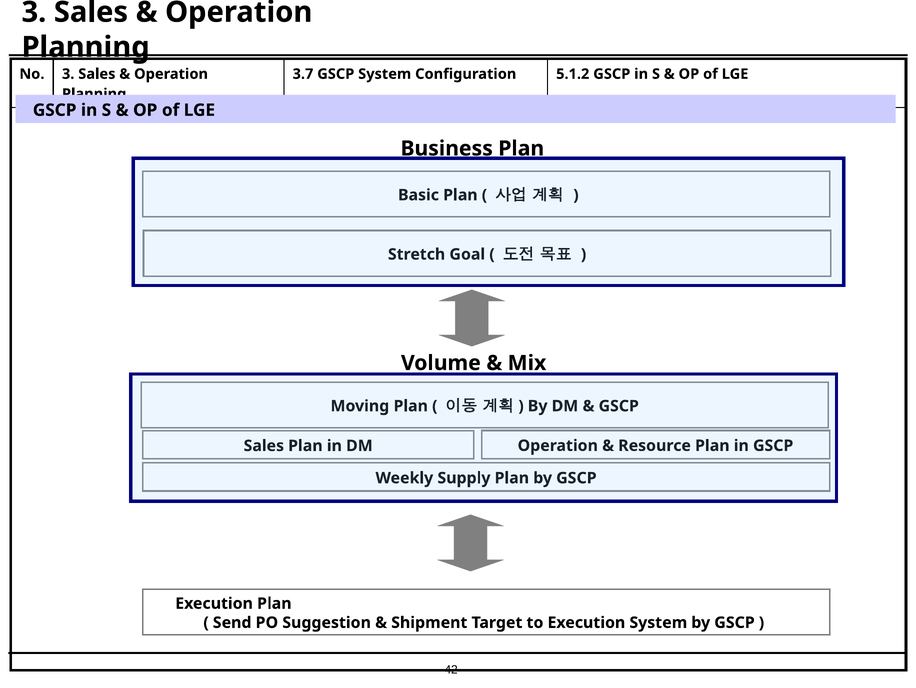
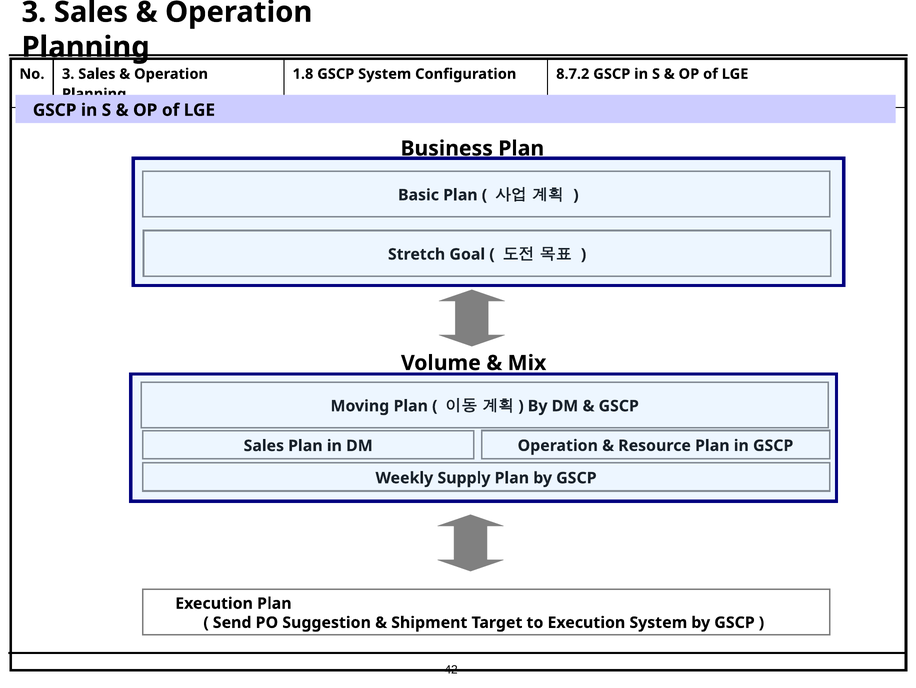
3.7: 3.7 -> 1.8
5.1.2: 5.1.2 -> 8.7.2
